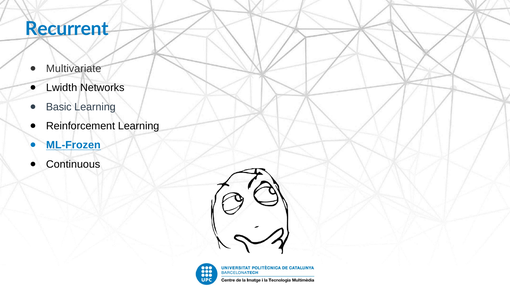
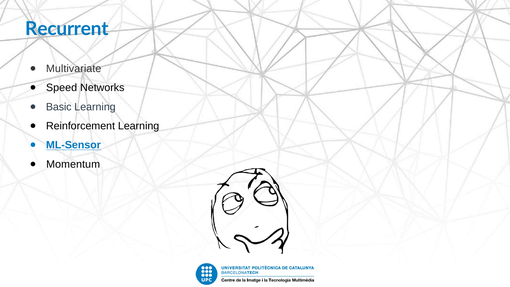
Lwidth: Lwidth -> Speed
ML-Frozen: ML-Frozen -> ML-Sensor
Continuous: Continuous -> Momentum
